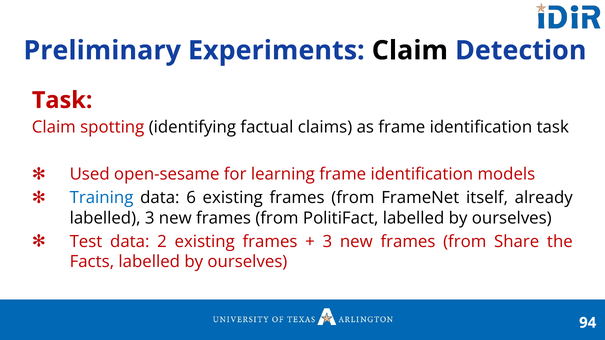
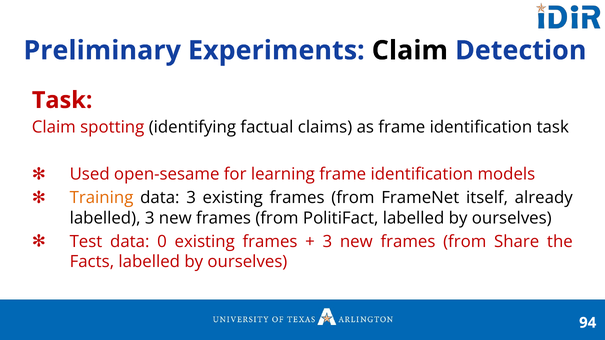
Training colour: blue -> orange
data 6: 6 -> 3
2: 2 -> 0
